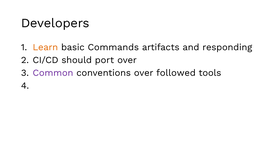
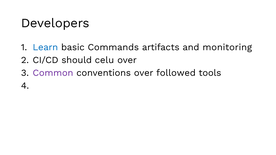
Learn colour: orange -> blue
responding: responding -> monitoring
port: port -> celu
